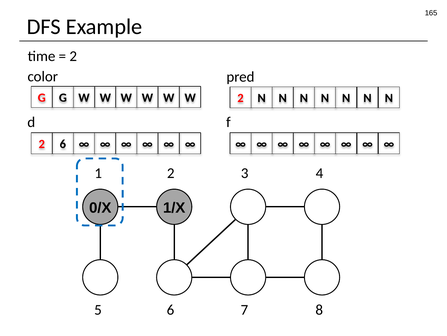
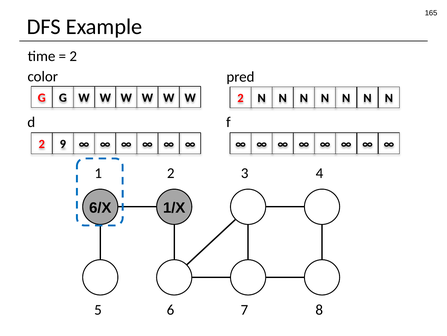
2 6: 6 -> 9
0/X: 0/X -> 6/X
